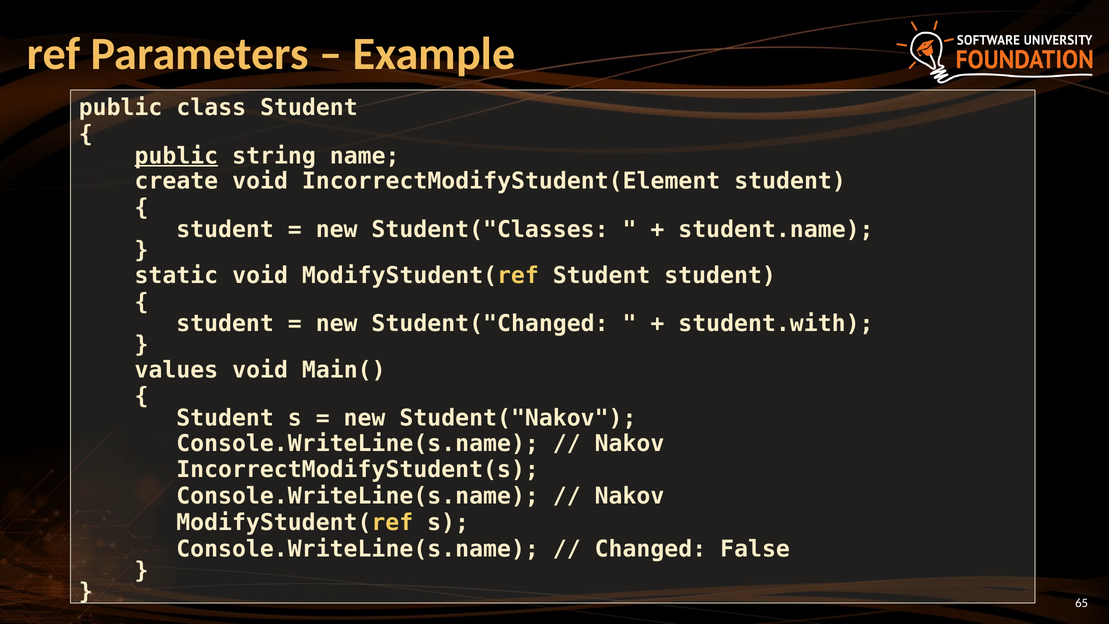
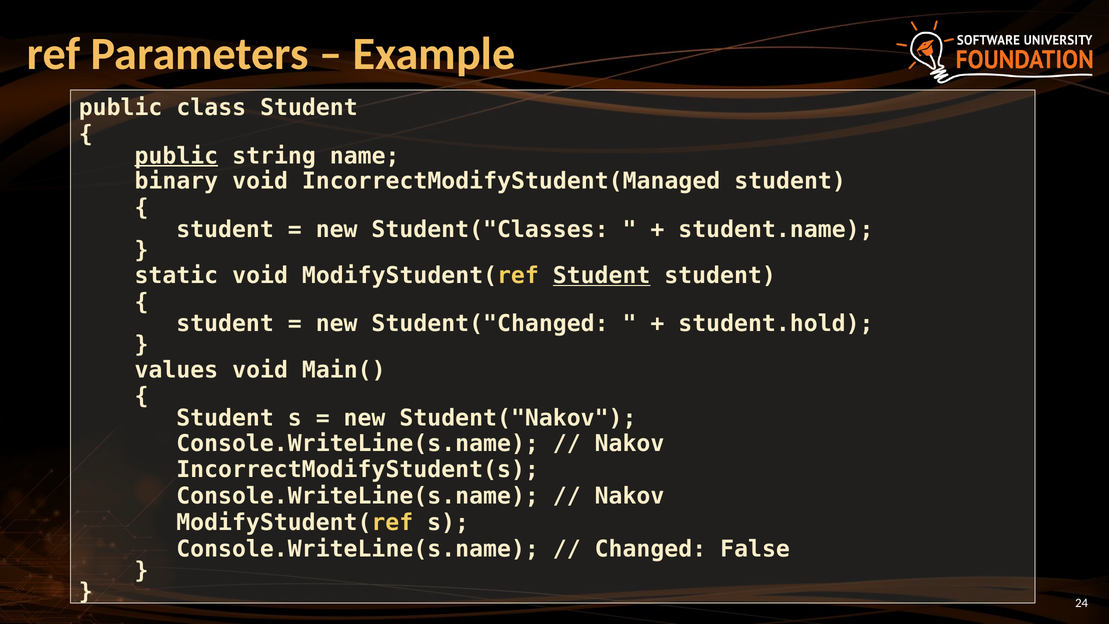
create: create -> binary
IncorrectModifyStudent(Element: IncorrectModifyStudent(Element -> IncorrectModifyStudent(Managed
Student at (602, 276) underline: none -> present
student.with: student.with -> student.hold
65: 65 -> 24
